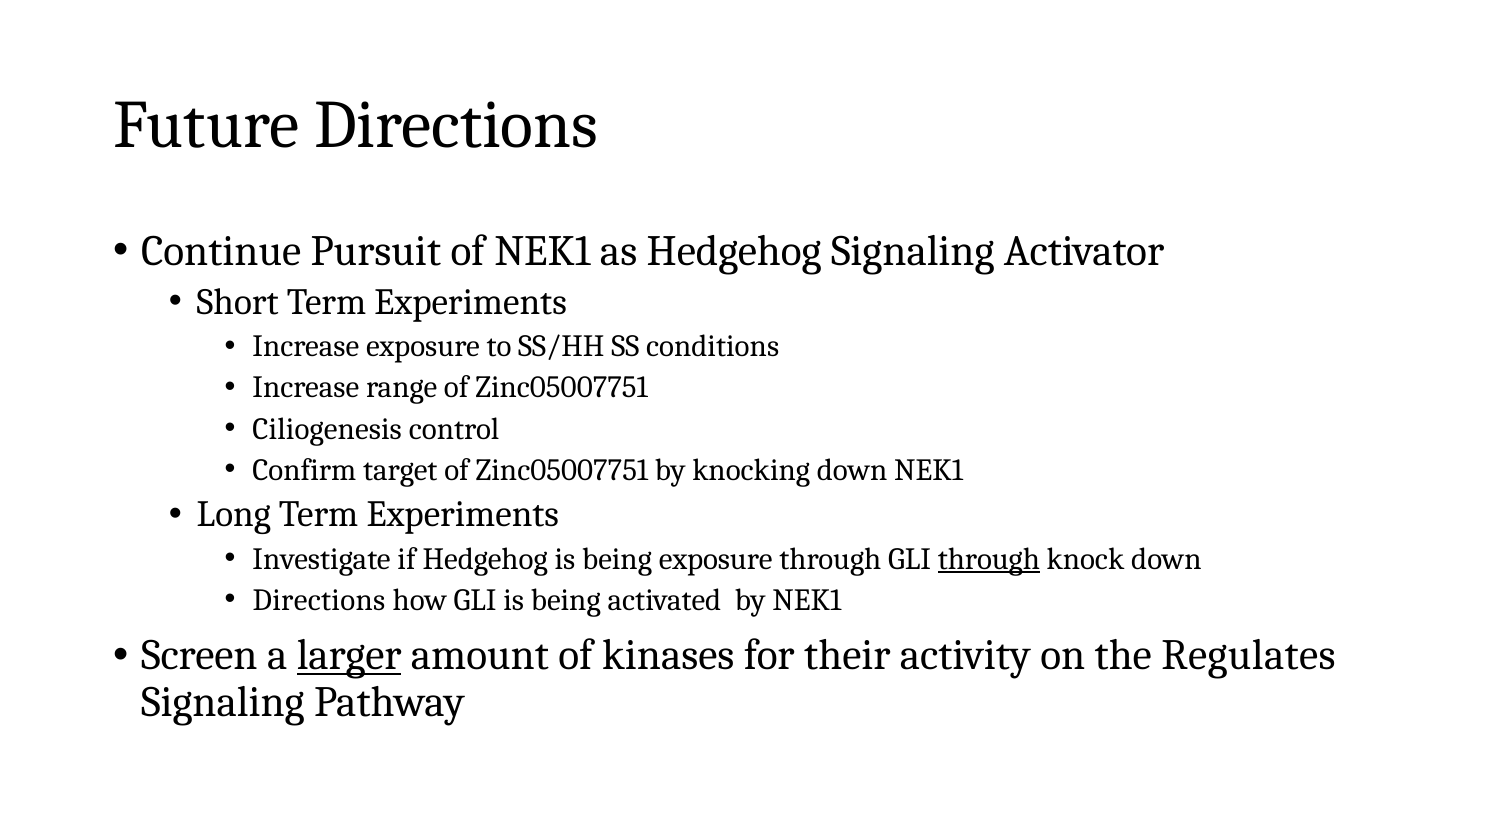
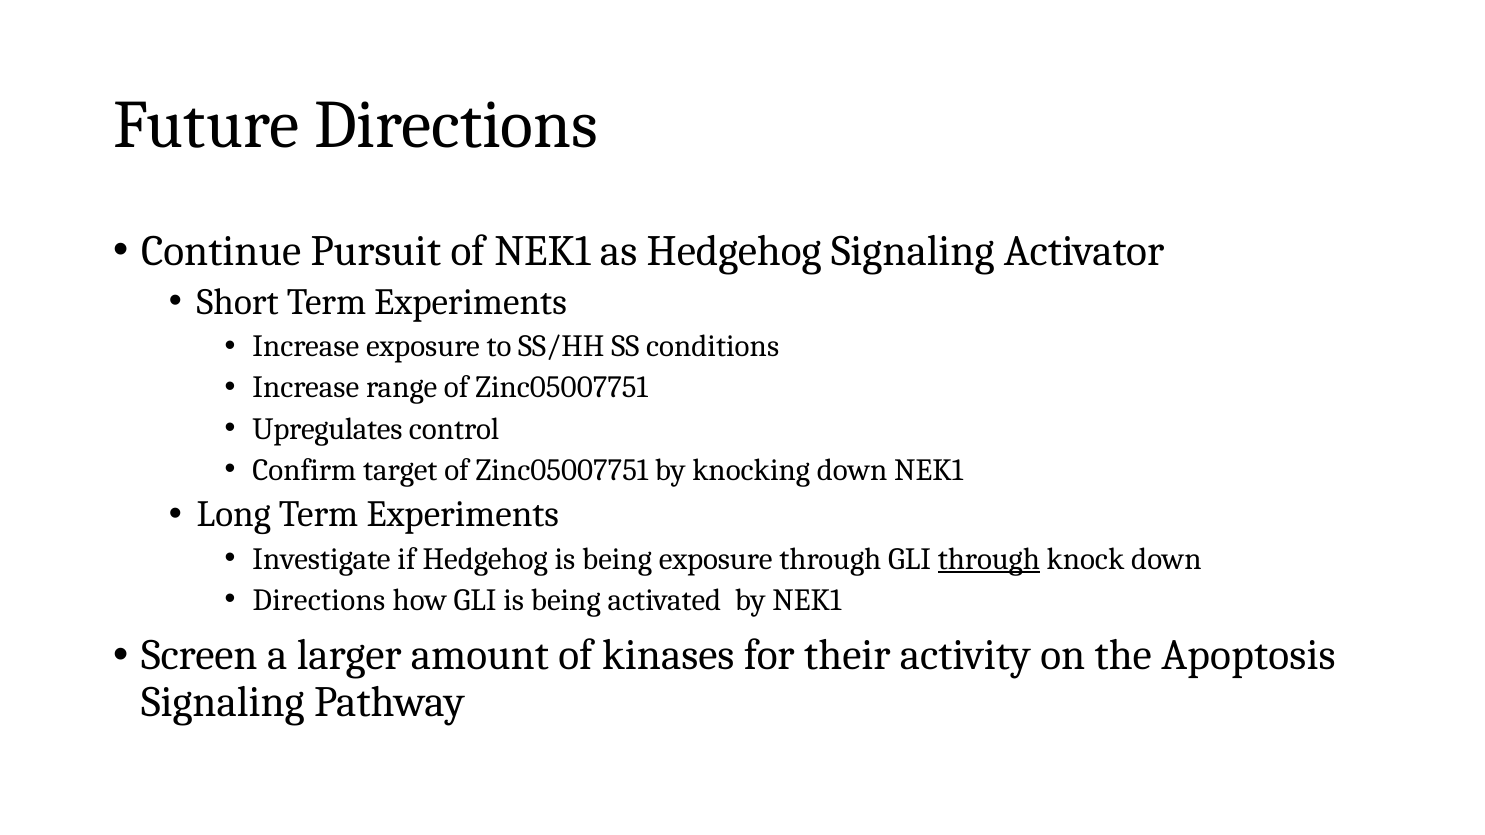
Ciliogenesis: Ciliogenesis -> Upregulates
larger underline: present -> none
Regulates: Regulates -> Apoptosis
